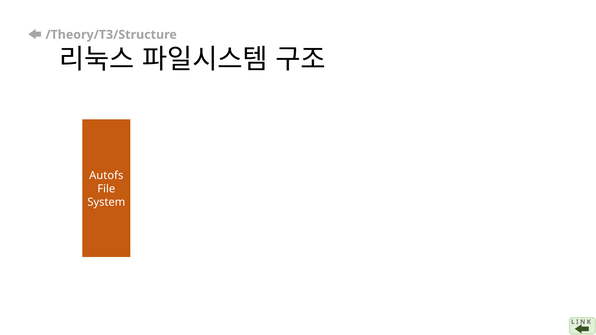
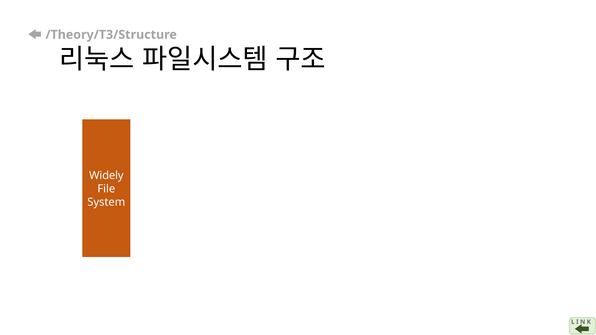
Autofs: Autofs -> Widely
